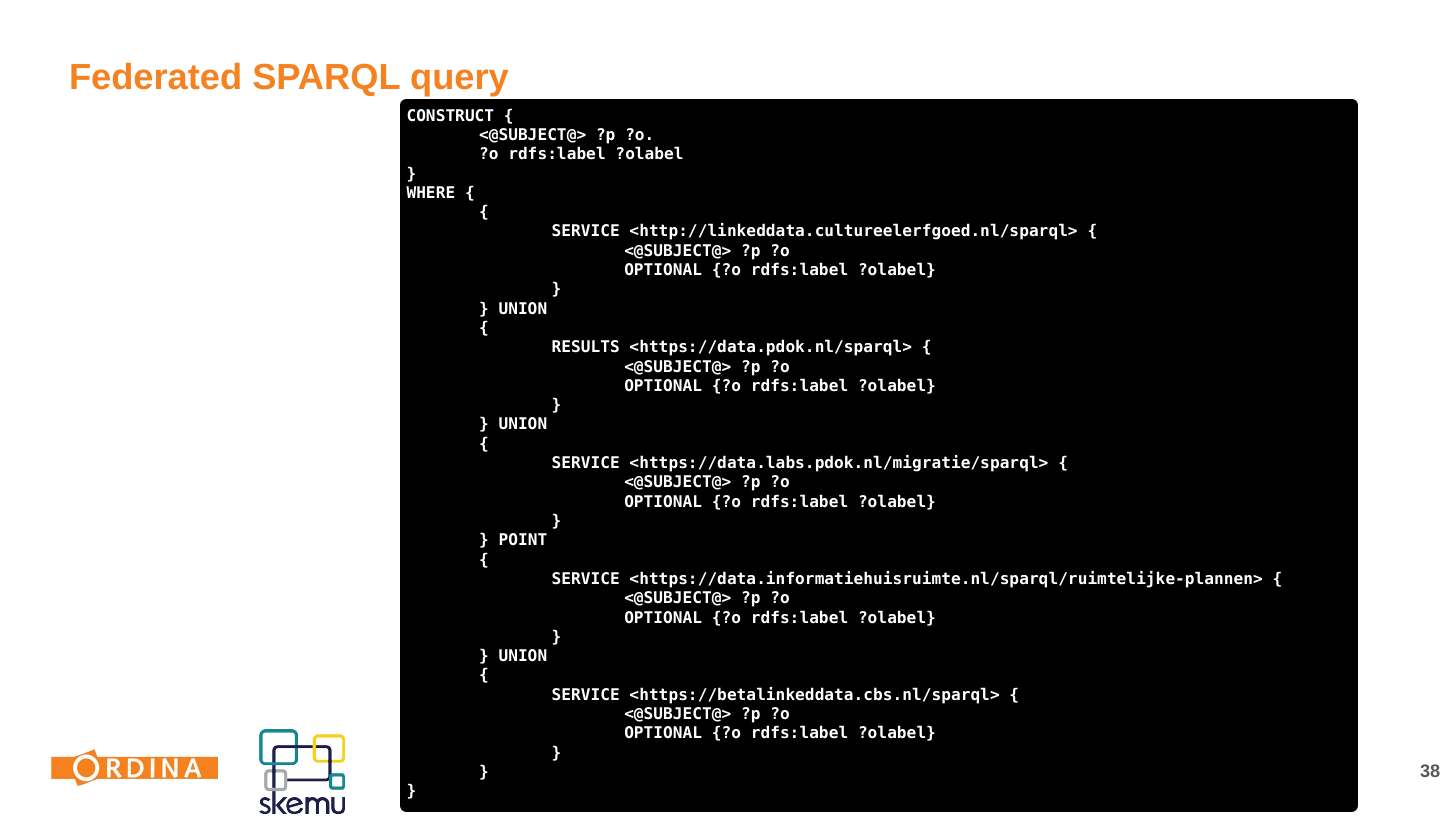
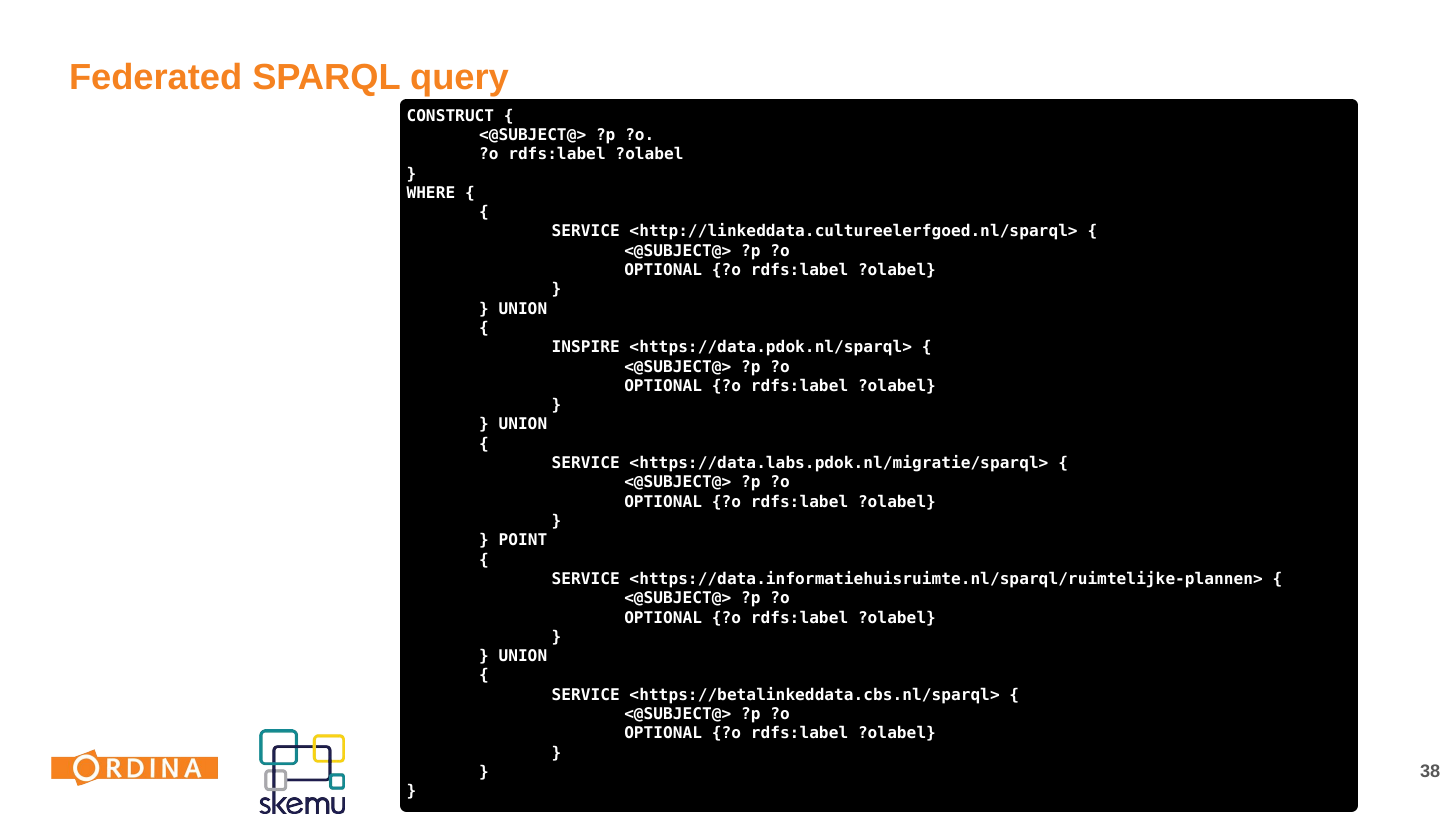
RESULTS: RESULTS -> INSPIRE
